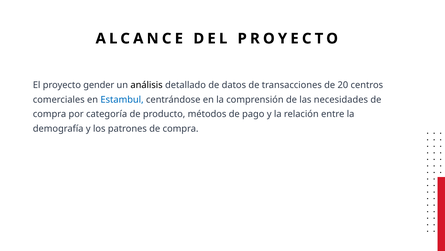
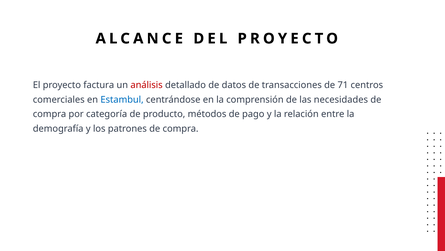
gender: gender -> factura
análisis colour: black -> red
20: 20 -> 71
